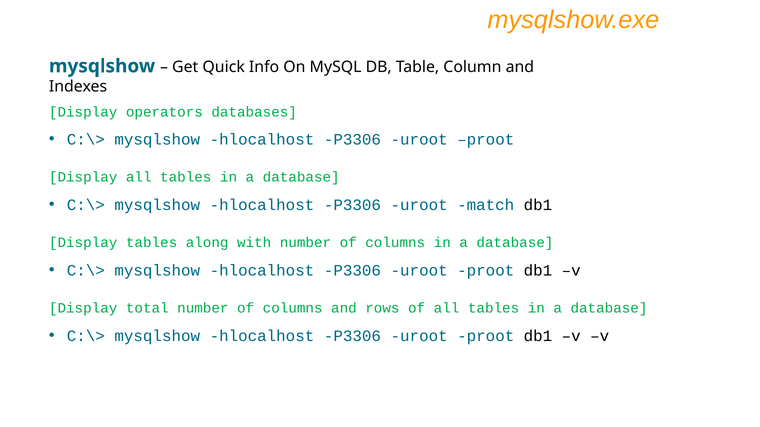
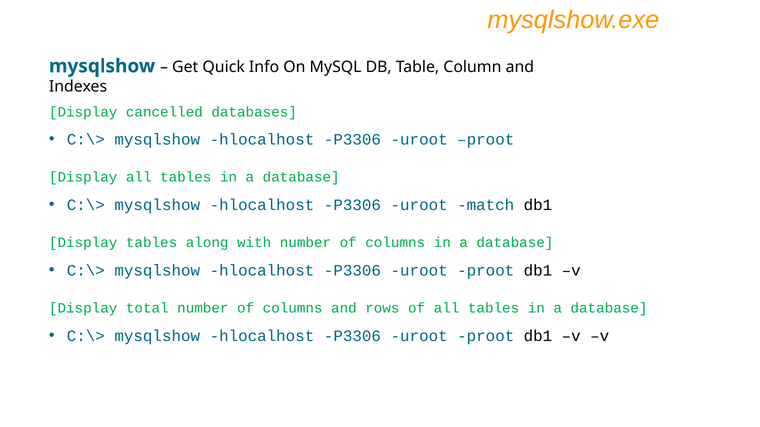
operators: operators -> cancelled
